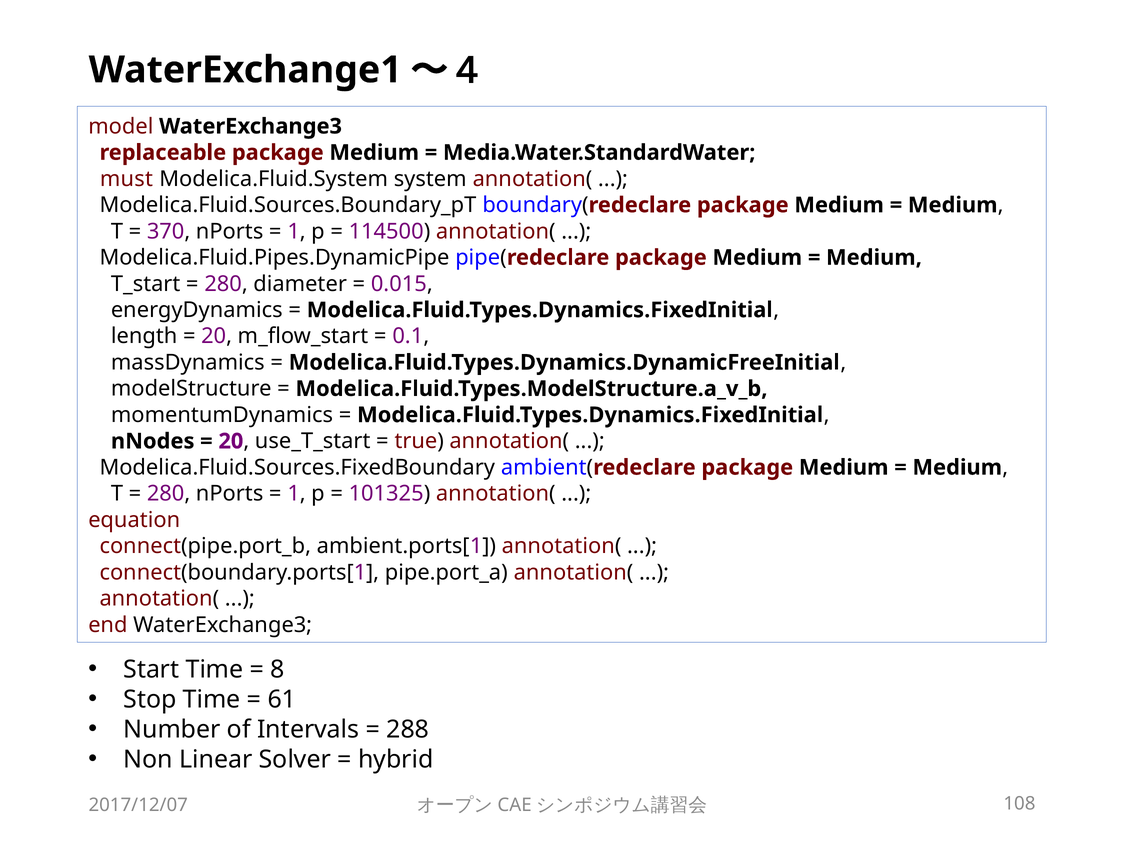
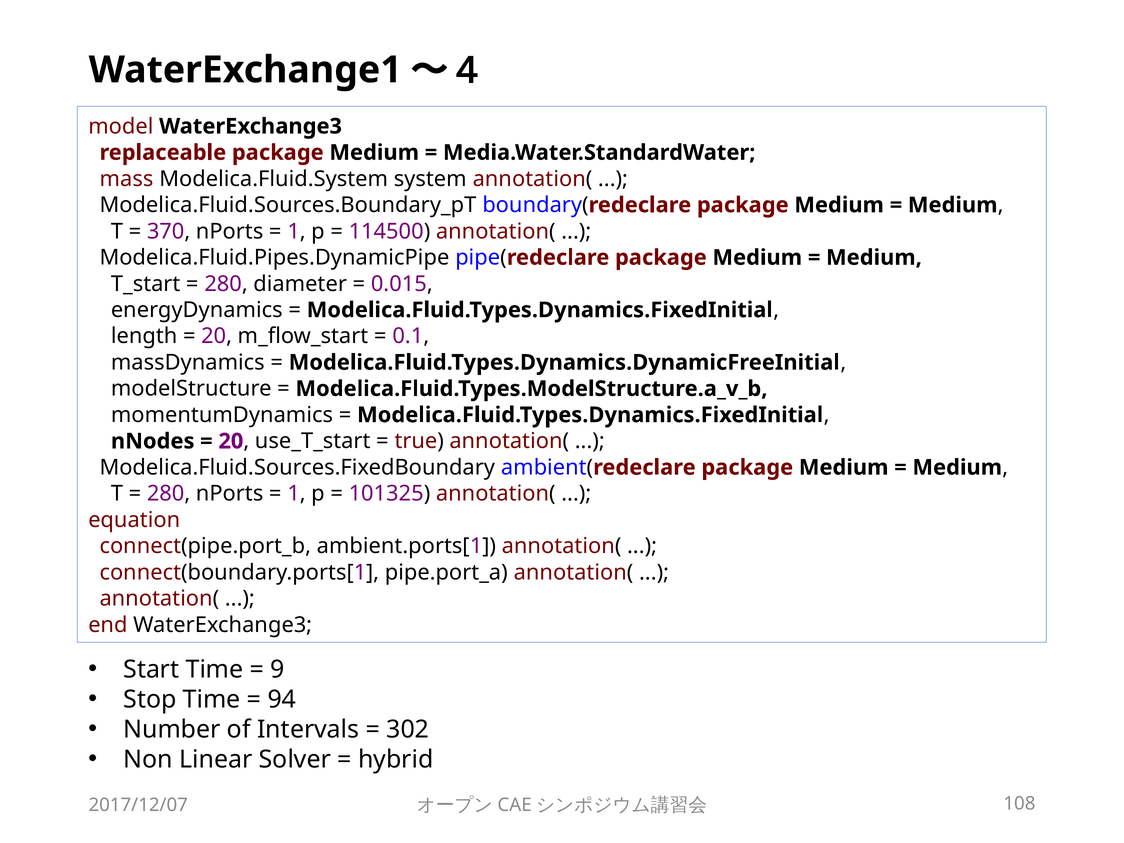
must: must -> mass
8: 8 -> 9
61: 61 -> 94
288: 288 -> 302
